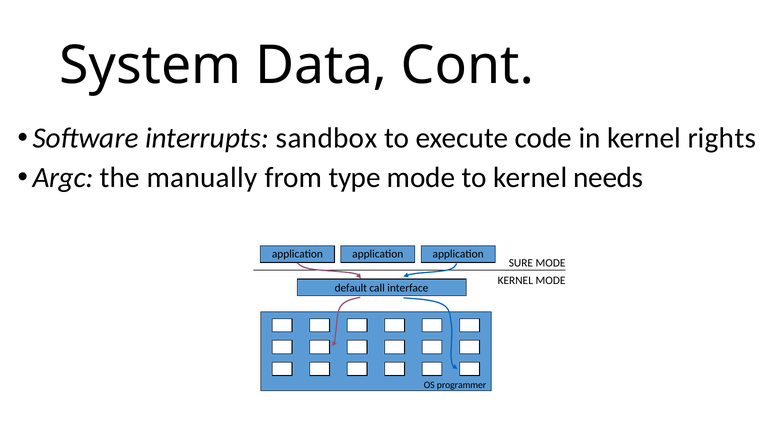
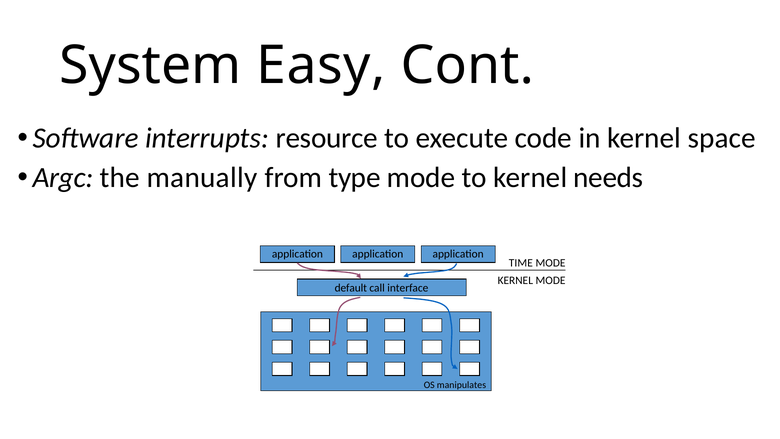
Data: Data -> Easy
sandbox: sandbox -> resource
rights: rights -> space
SURE: SURE -> TIME
programmer: programmer -> manipulates
